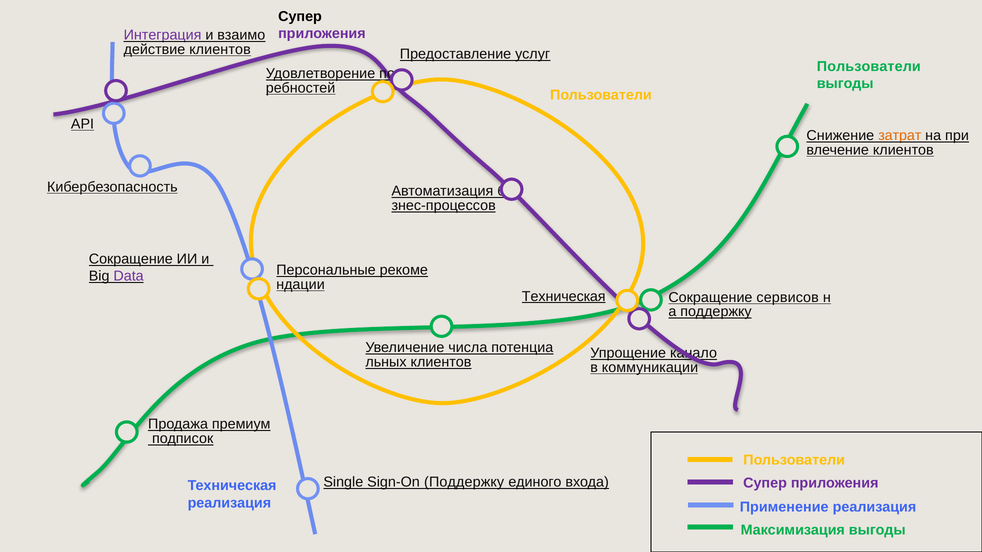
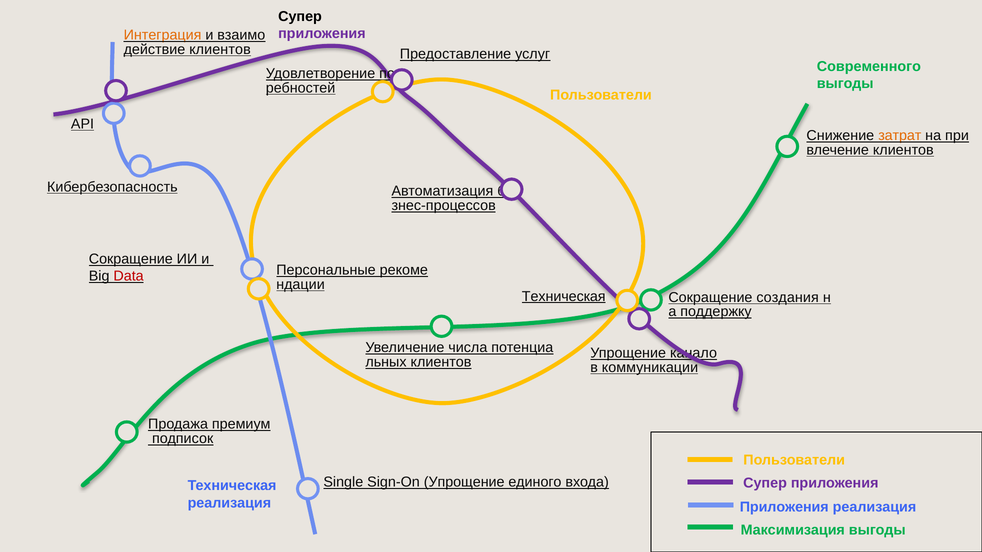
Интеграция colour: purple -> orange
Пользователи at (869, 66): Пользователи -> Современного
Data colour: purple -> red
сервисов: сервисов -> создания
Sign-On Поддержку: Поддержку -> Упрощение
Применение at (784, 507): Применение -> Приложения
